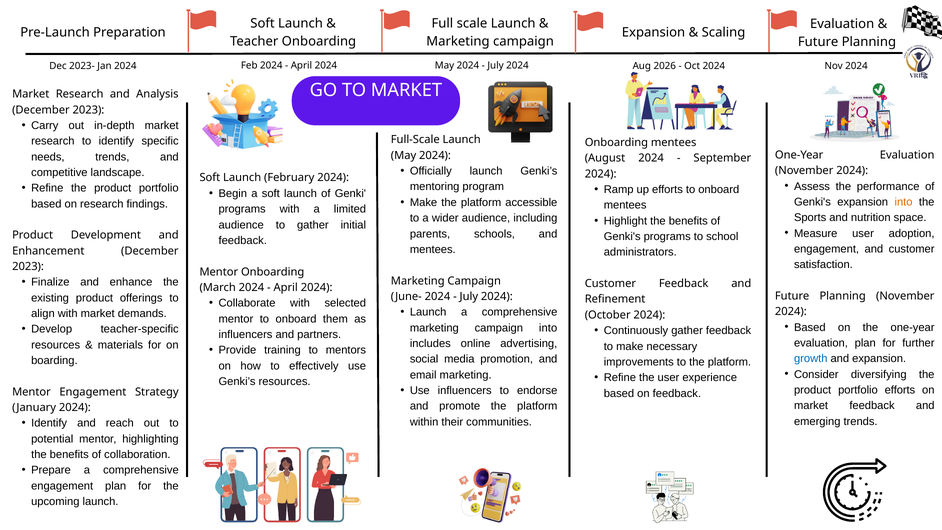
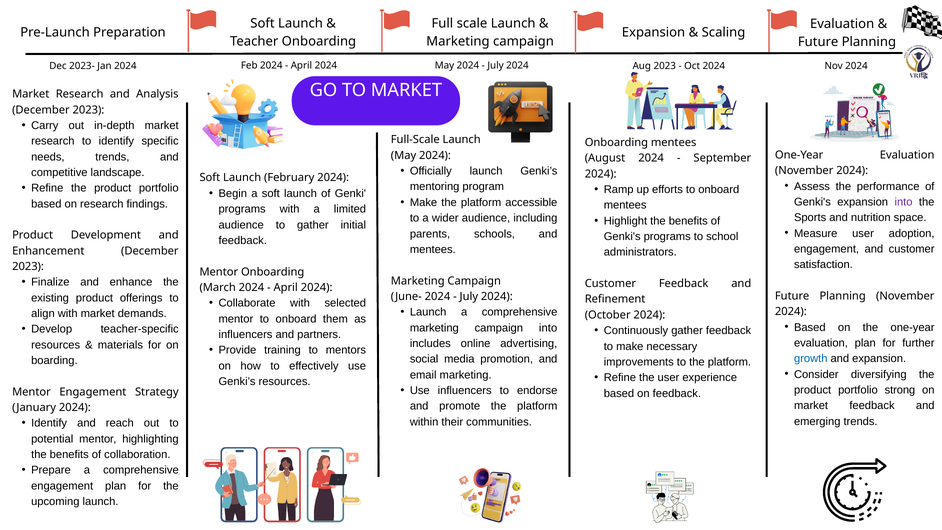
Aug 2026: 2026 -> 2023
into at (904, 202) colour: orange -> purple
portfolio efforts: efforts -> strong
